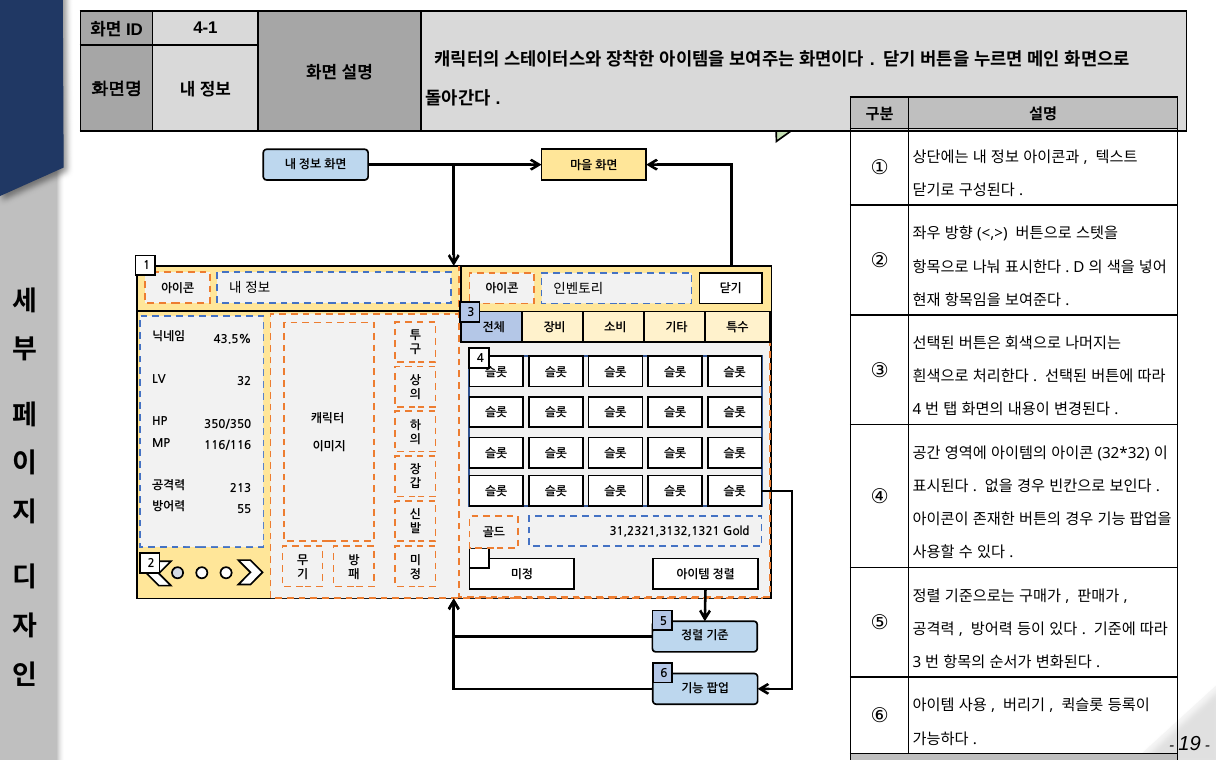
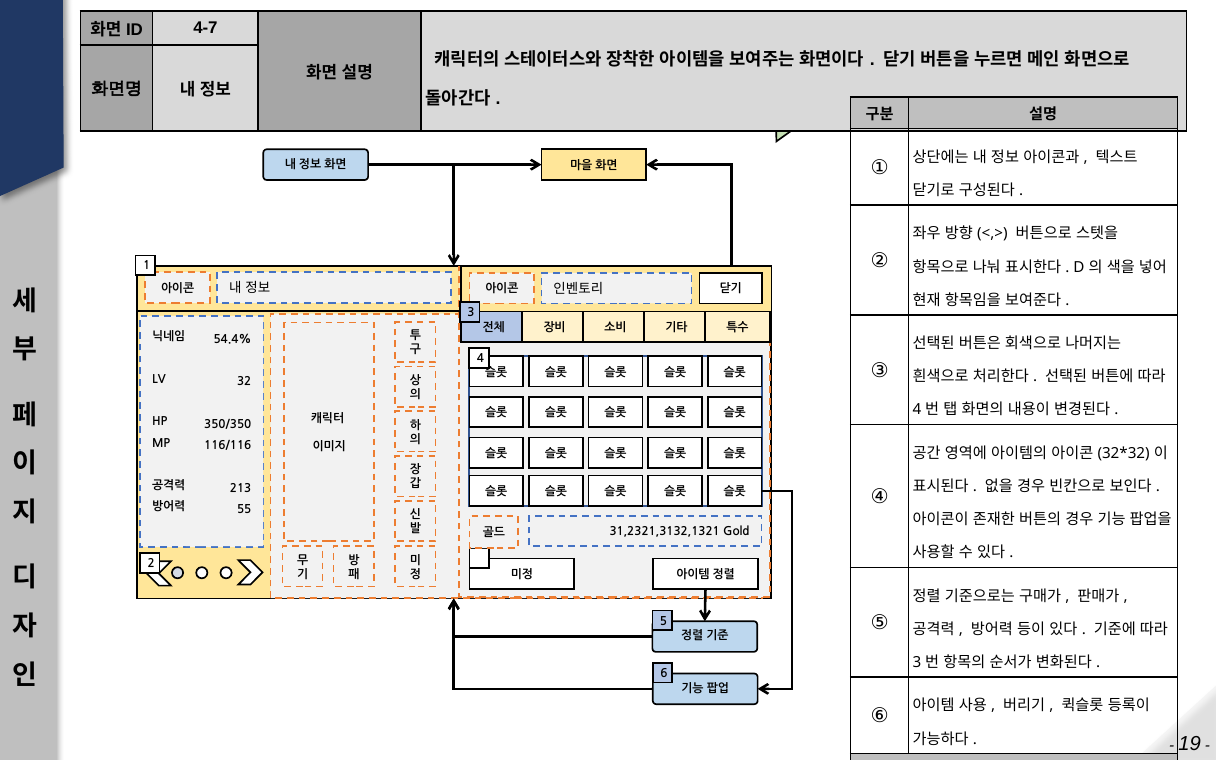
4-1: 4-1 -> 4-7
43.5%: 43.5% -> 54.4%
